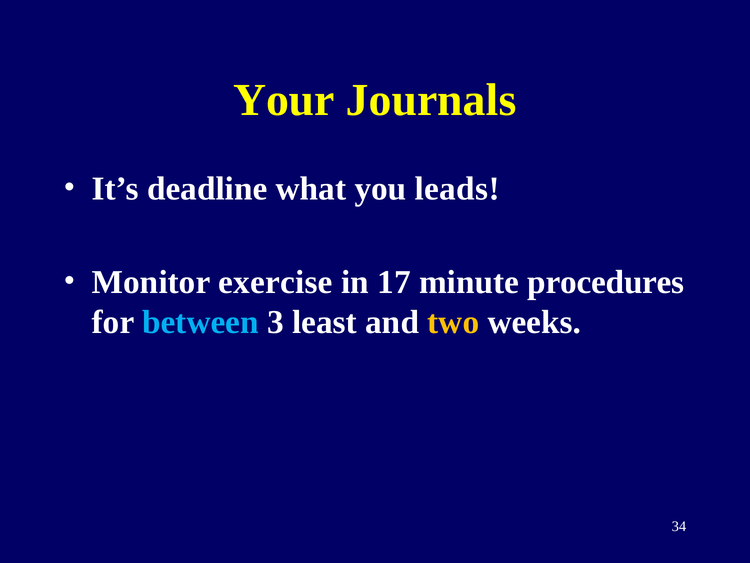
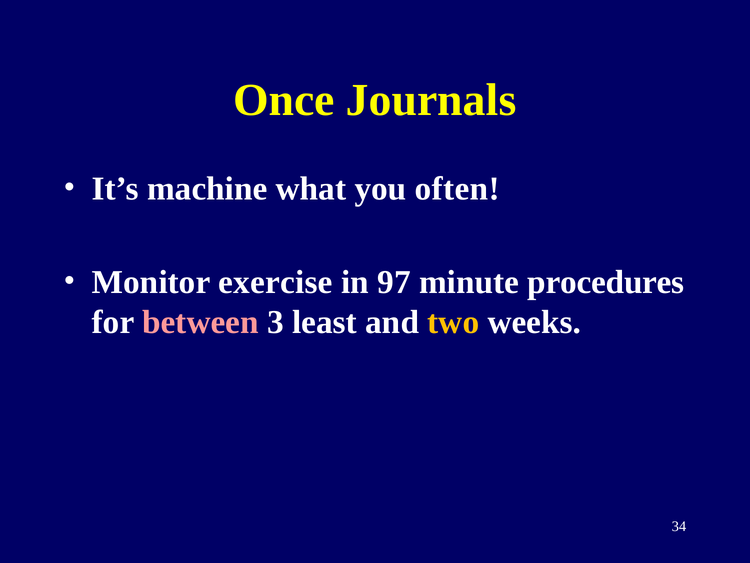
Your: Your -> Once
deadline: deadline -> machine
leads: leads -> often
17: 17 -> 97
between colour: light blue -> pink
